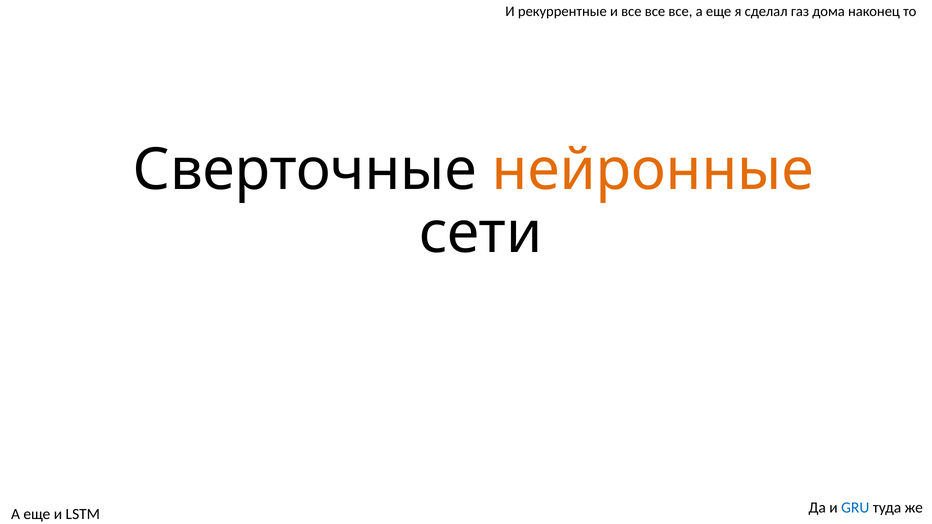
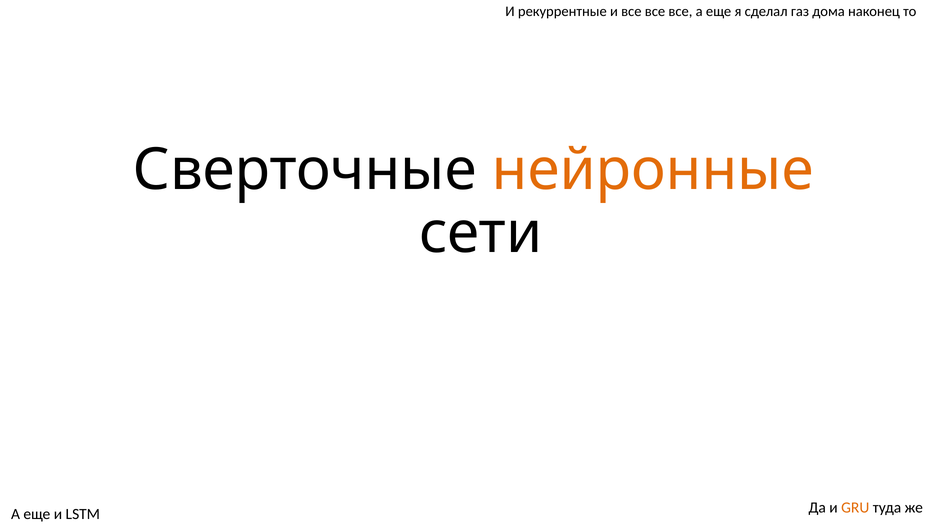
GRU colour: blue -> orange
